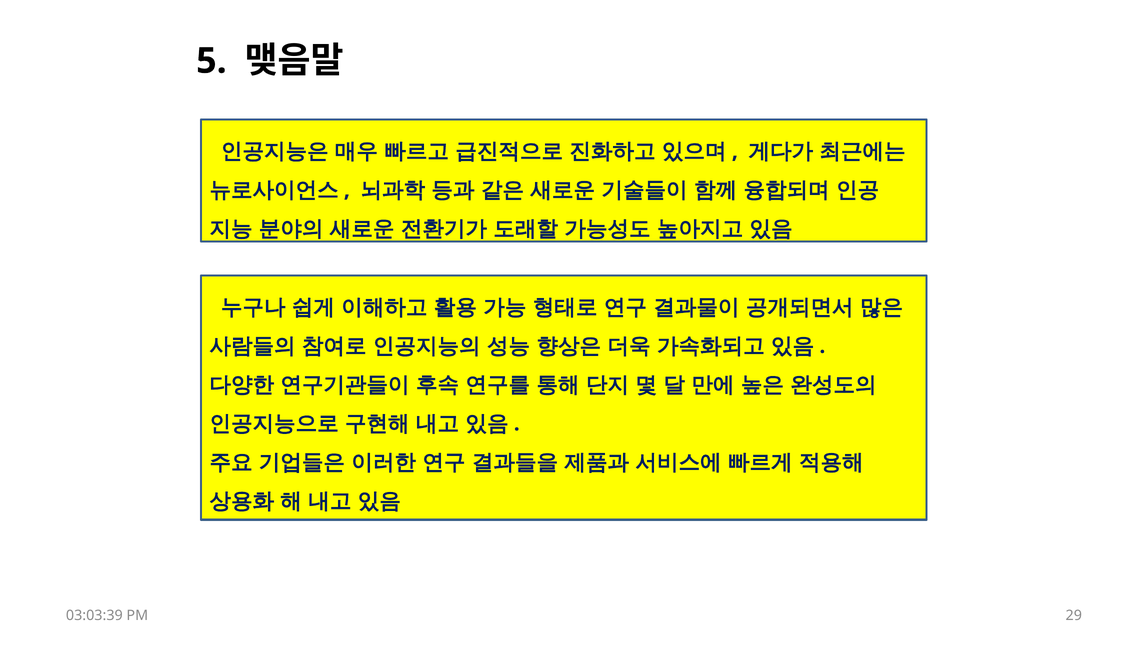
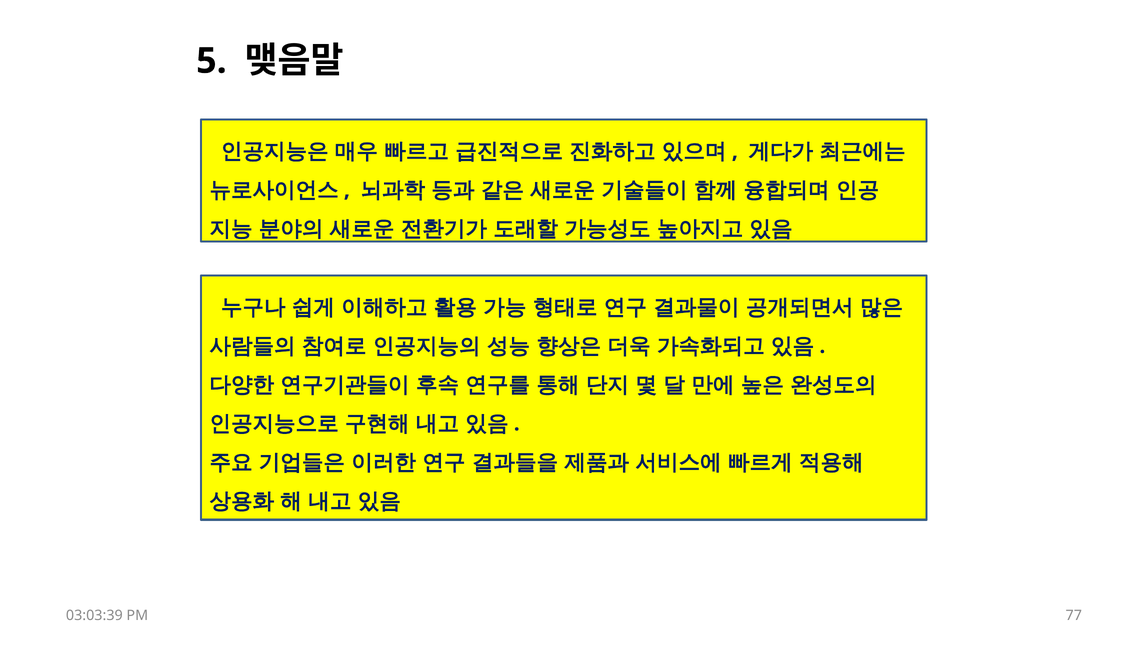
29: 29 -> 77
